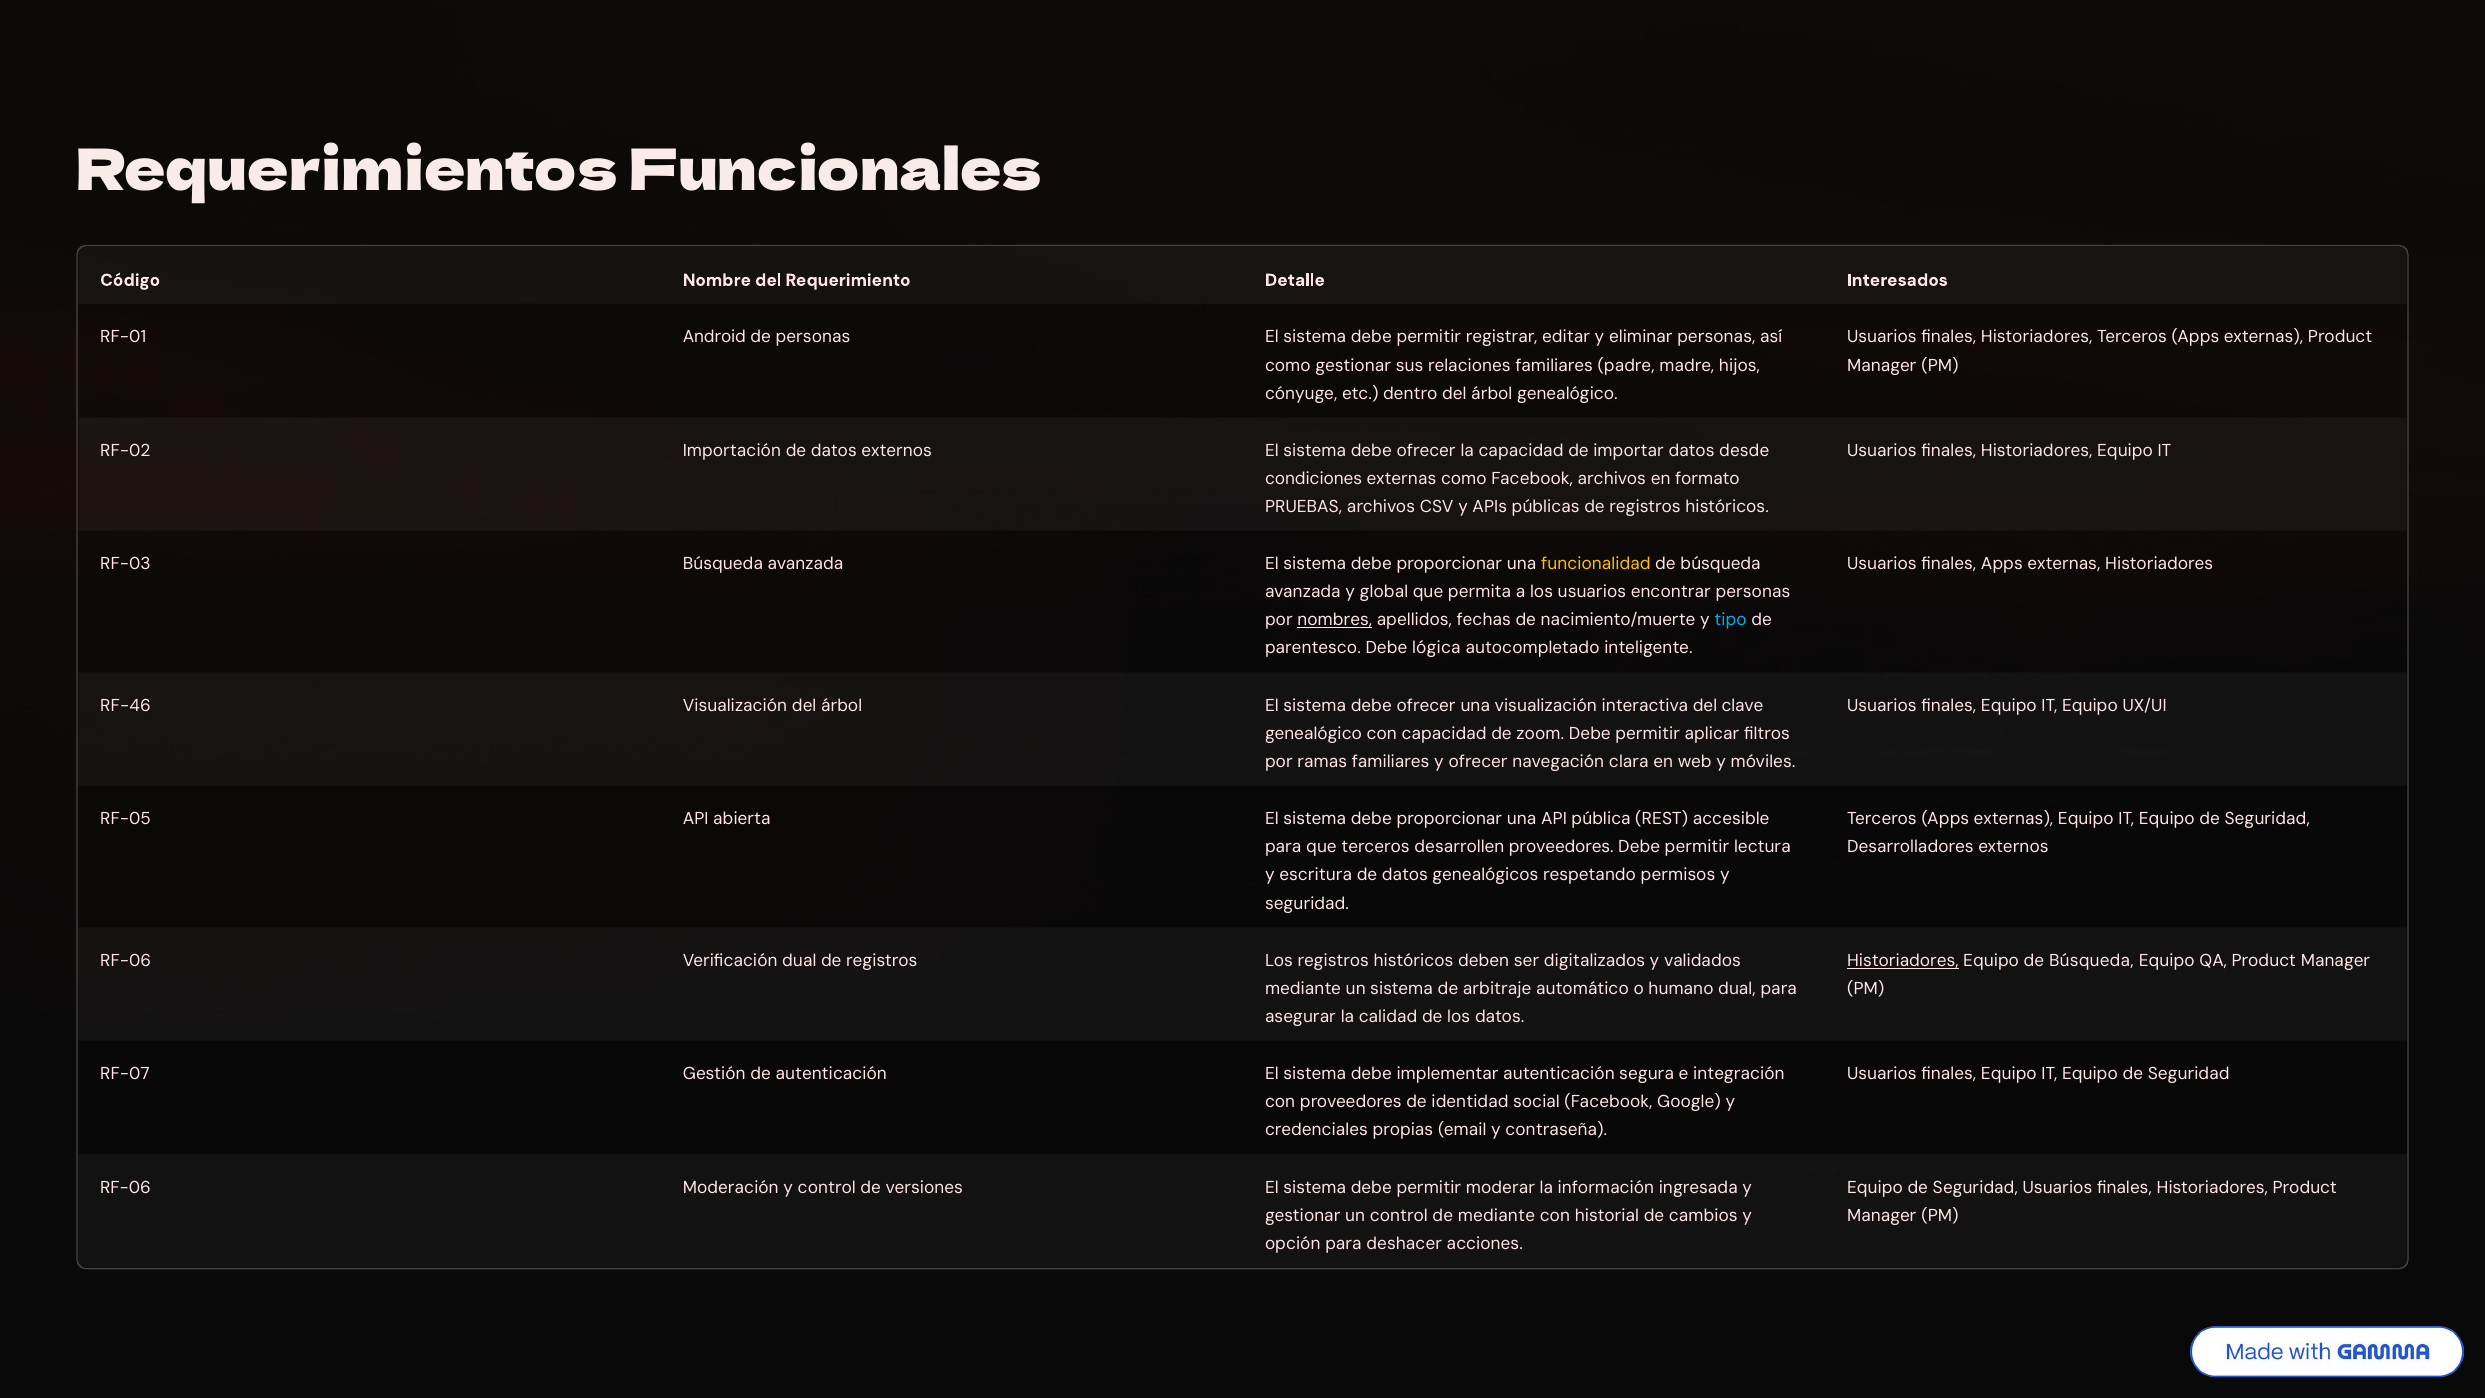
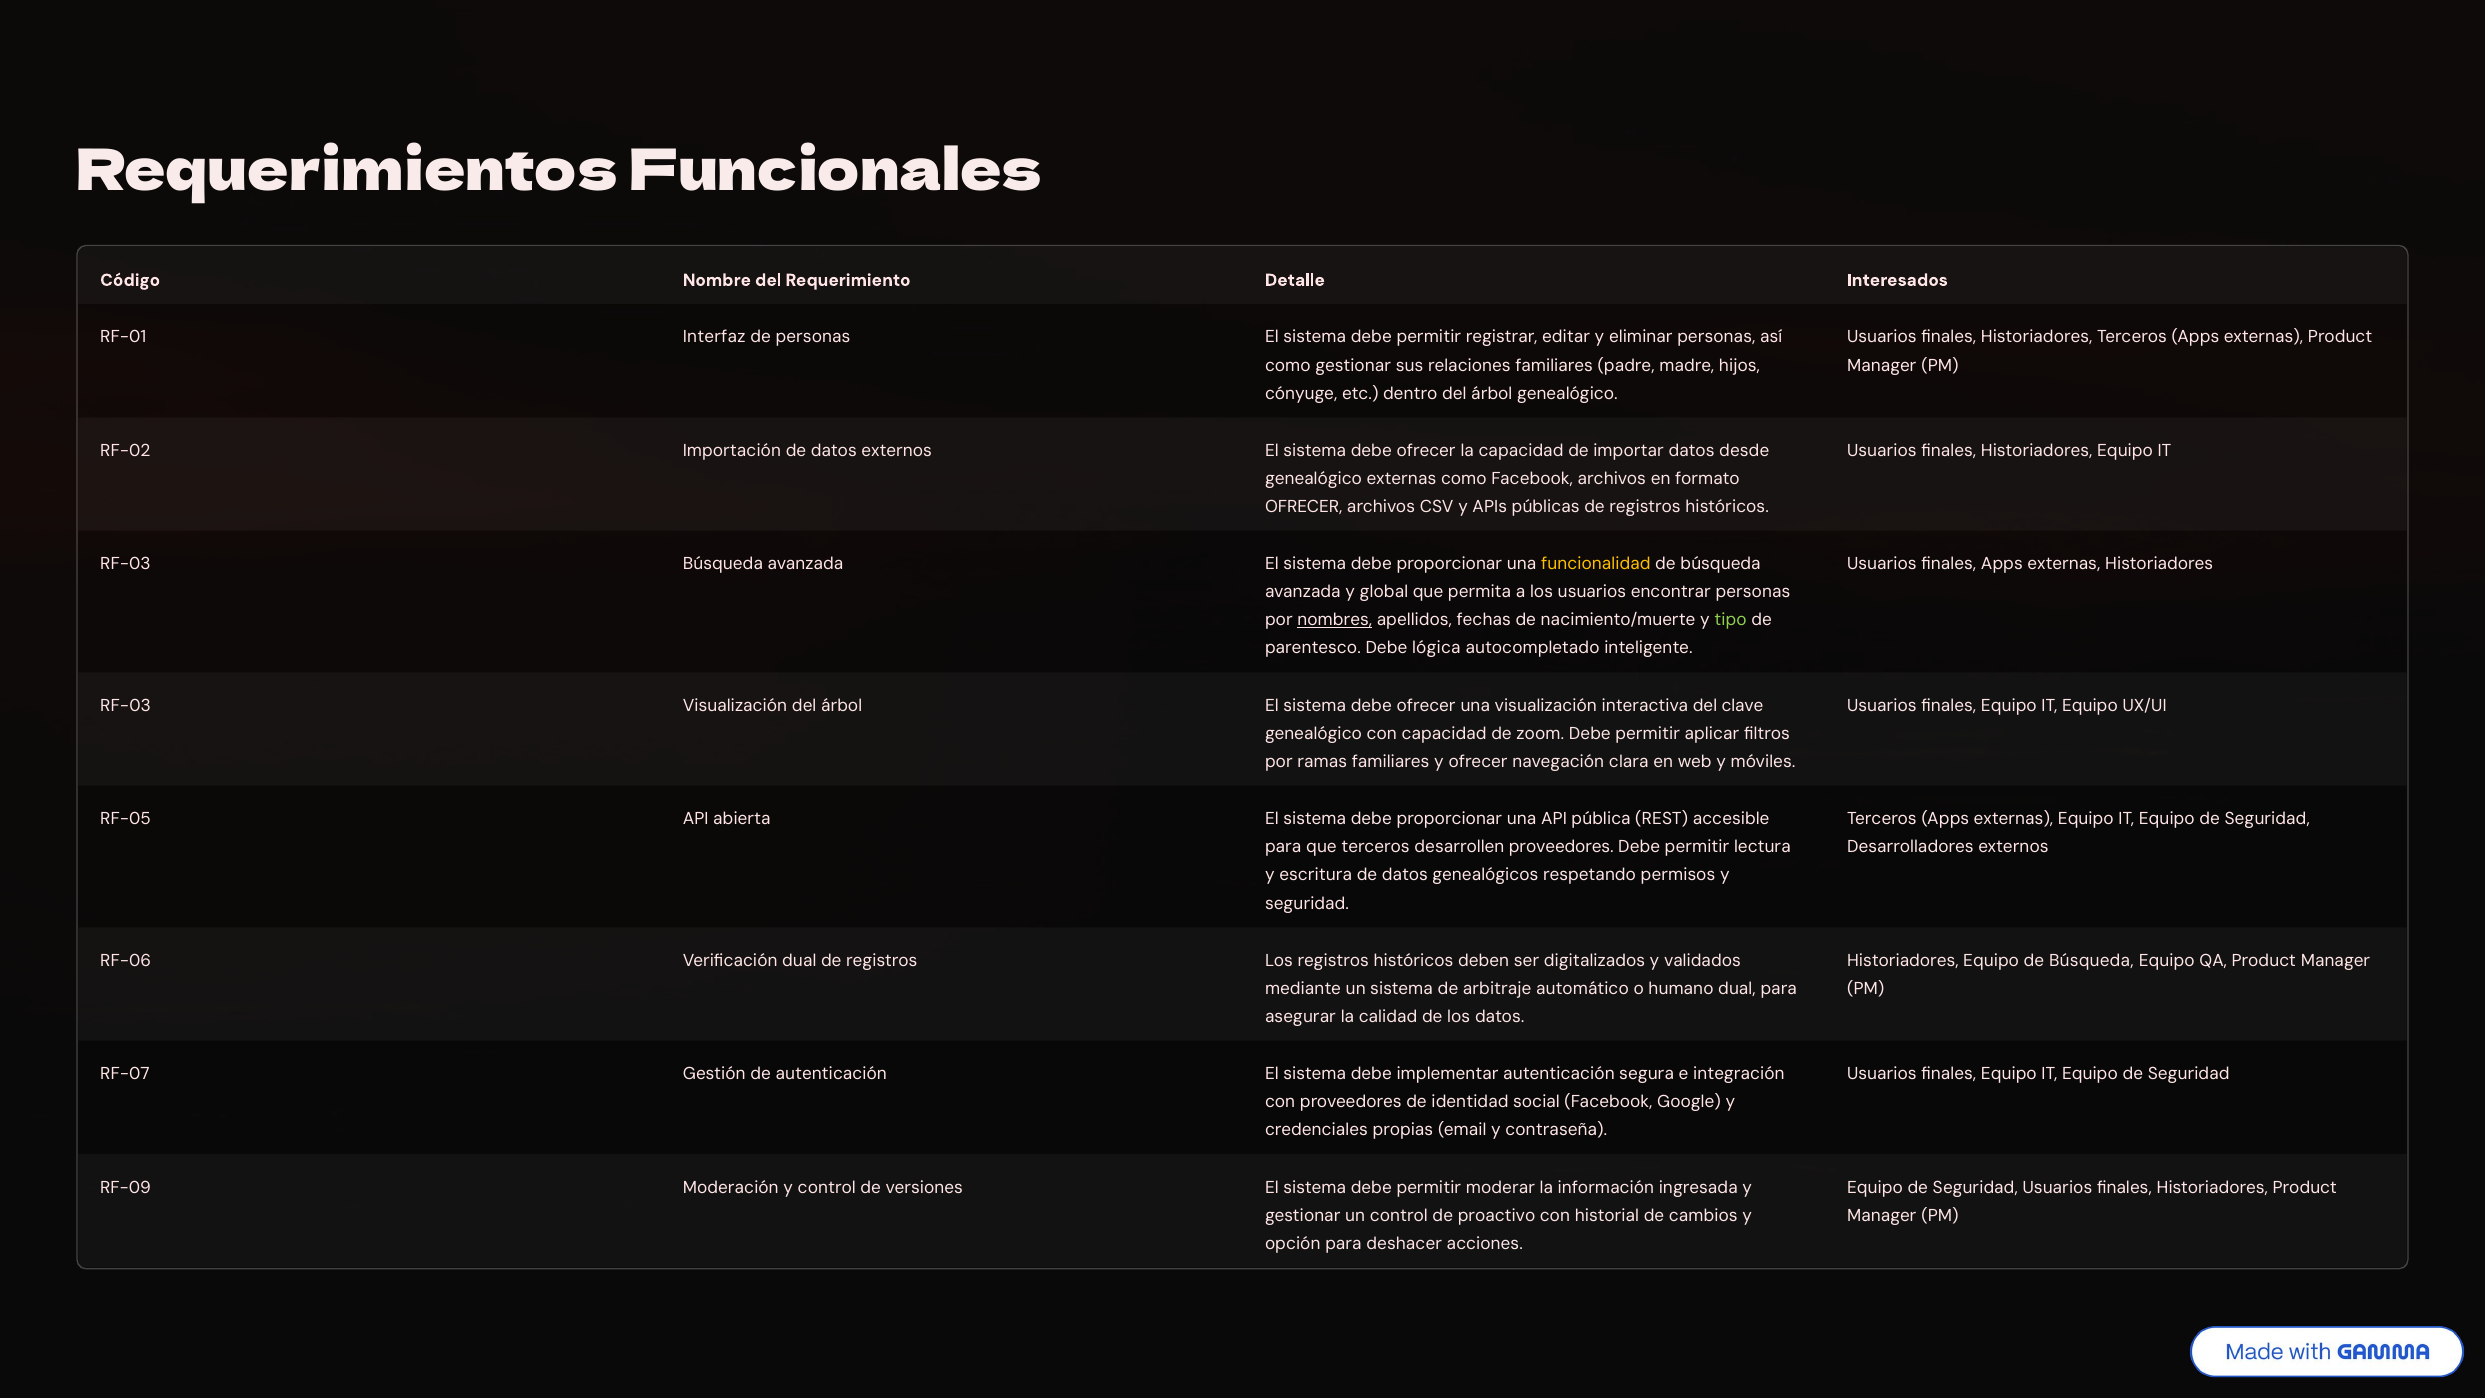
Android: Android -> Interfaz
condiciones at (1314, 479): condiciones -> genealógico
PRUEBAS at (1304, 507): PRUEBAS -> OFRECER
tipo colour: light blue -> light green
RF-46 at (126, 706): RF-46 -> RF-03
Historiadores at (1903, 961) underline: present -> none
RF-06 at (126, 1187): RF-06 -> RF-09
de mediante: mediante -> proactivo
